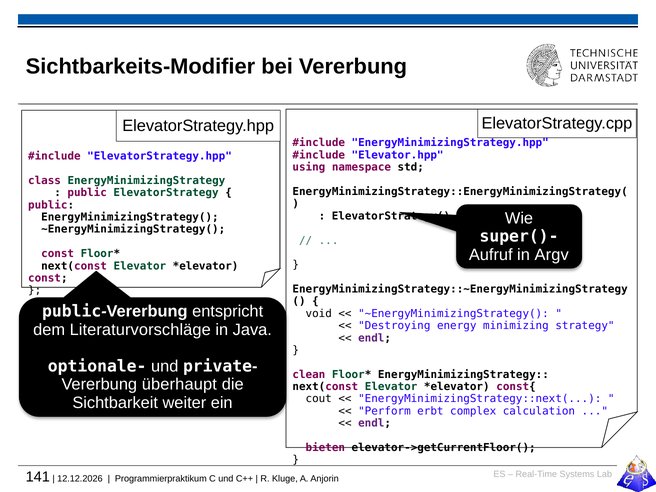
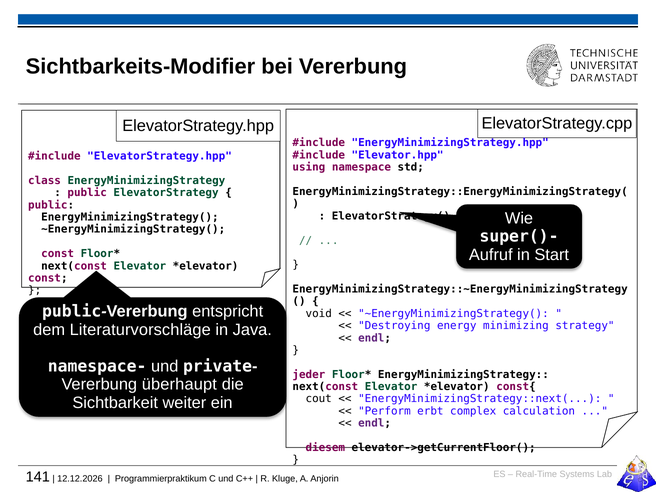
Argv: Argv -> Start
optionale-: optionale- -> namespace-
clean: clean -> jeder
bieten: bieten -> diesem
